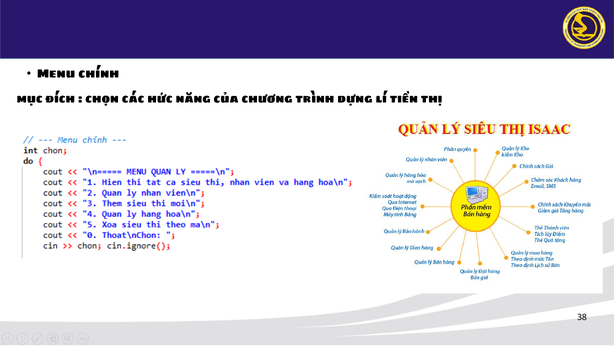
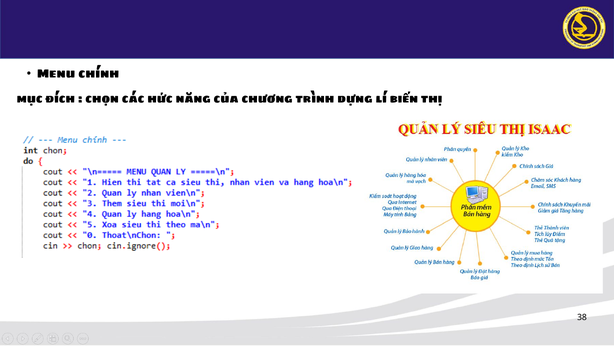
tiền: tiền -> biến
